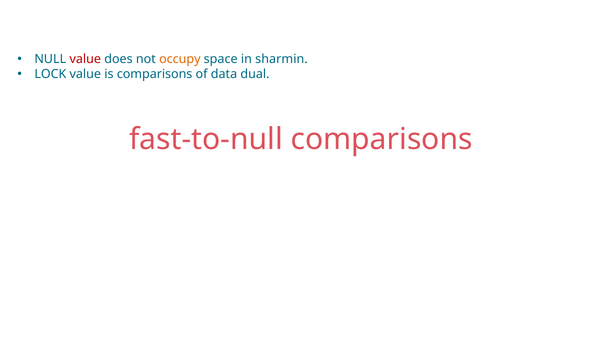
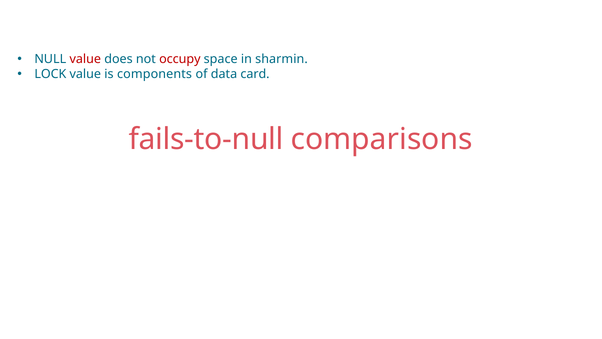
occupy colour: orange -> red
is comparisons: comparisons -> components
dual: dual -> card
fast-to-null: fast-to-null -> fails-to-null
